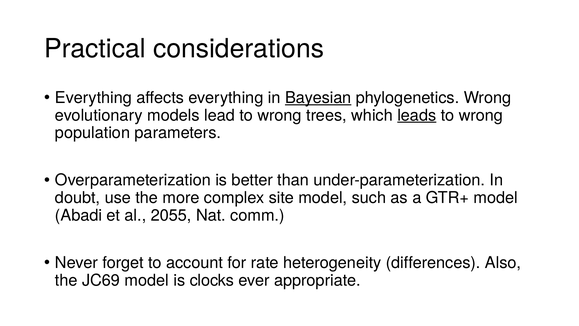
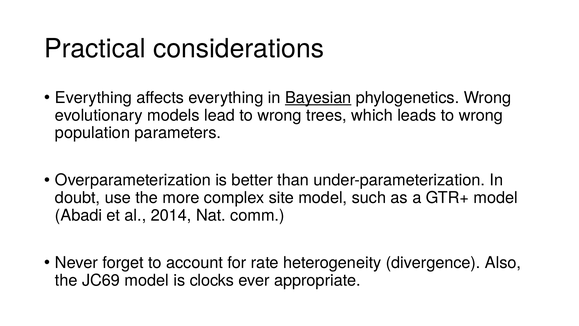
leads underline: present -> none
2055: 2055 -> 2014
differences: differences -> divergence
